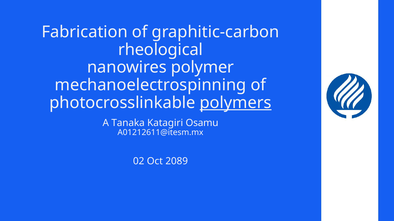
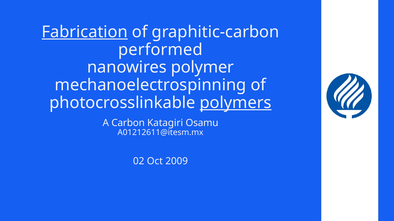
Fabrication underline: none -> present
rheological: rheological -> performed
Tanaka: Tanaka -> Carbon
2089: 2089 -> 2009
